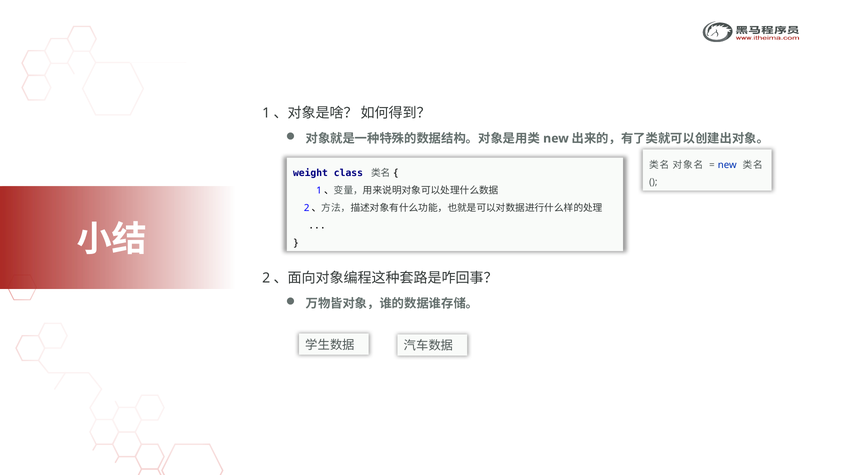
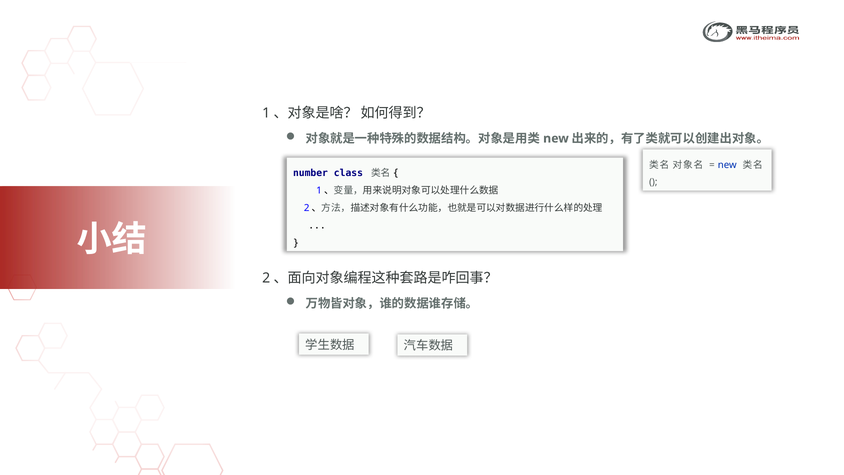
weight: weight -> number
